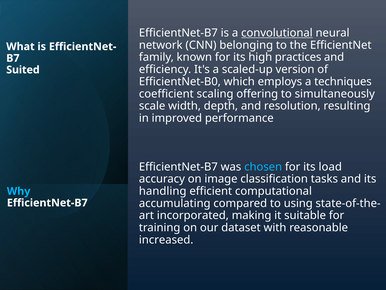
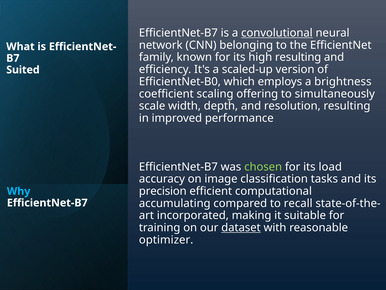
high practices: practices -> resulting
techniques: techniques -> brightness
chosen colour: light blue -> light green
handling: handling -> precision
using: using -> recall
dataset underline: none -> present
increased: increased -> optimizer
